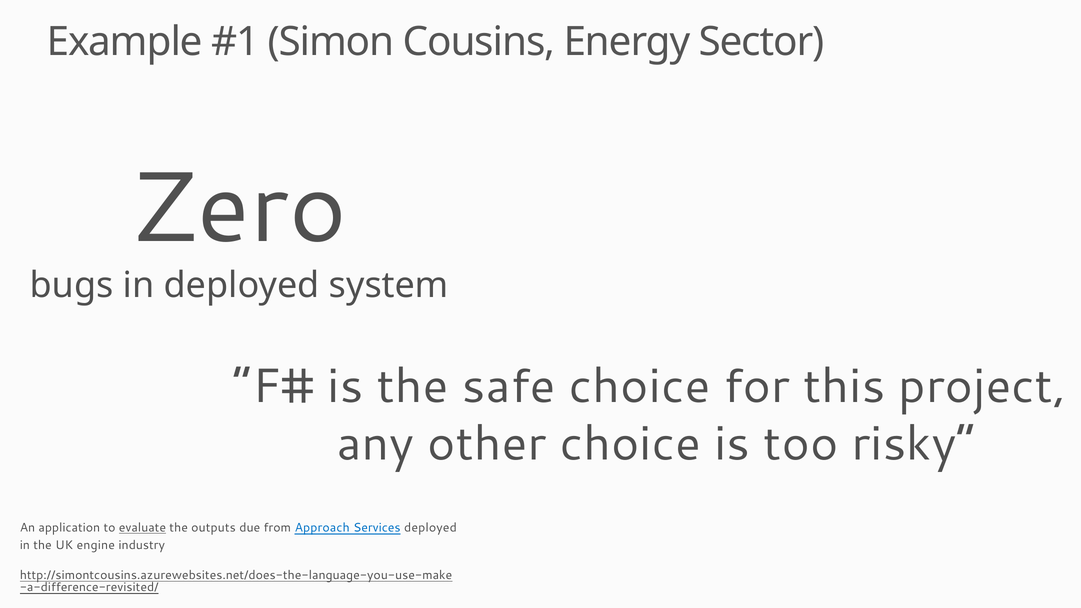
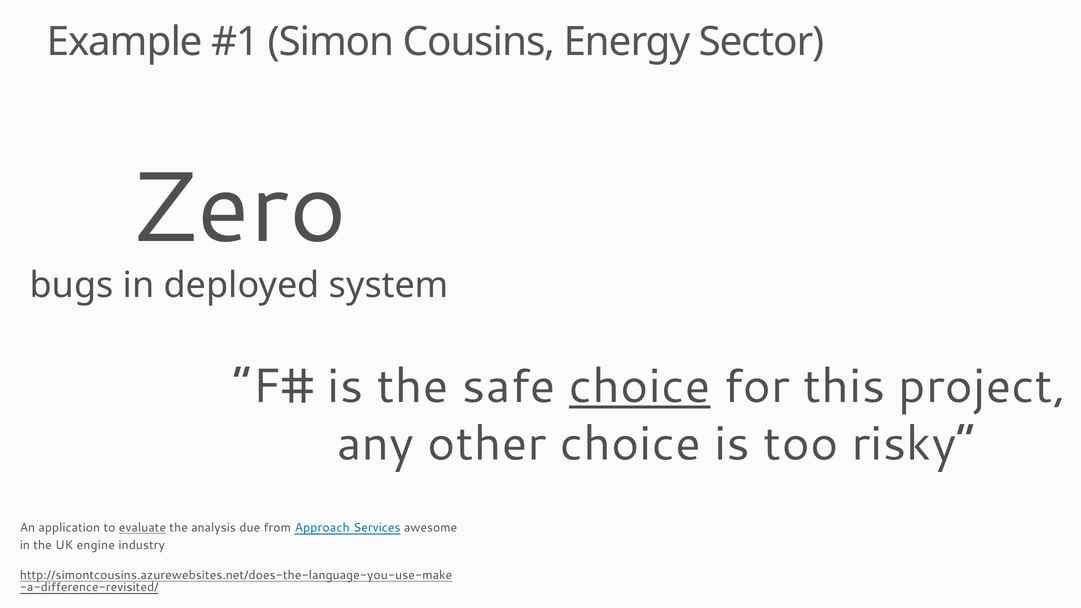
choice at (640, 386) underline: none -> present
outputs: outputs -> analysis
Services deployed: deployed -> awesome
